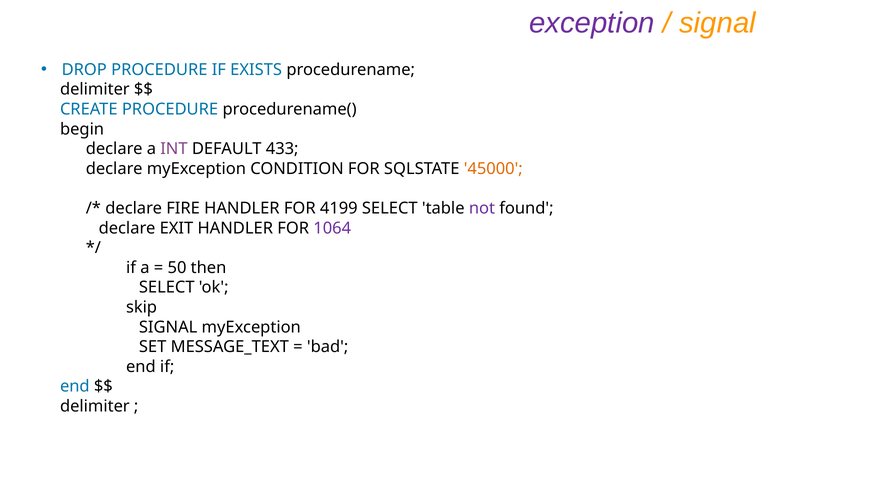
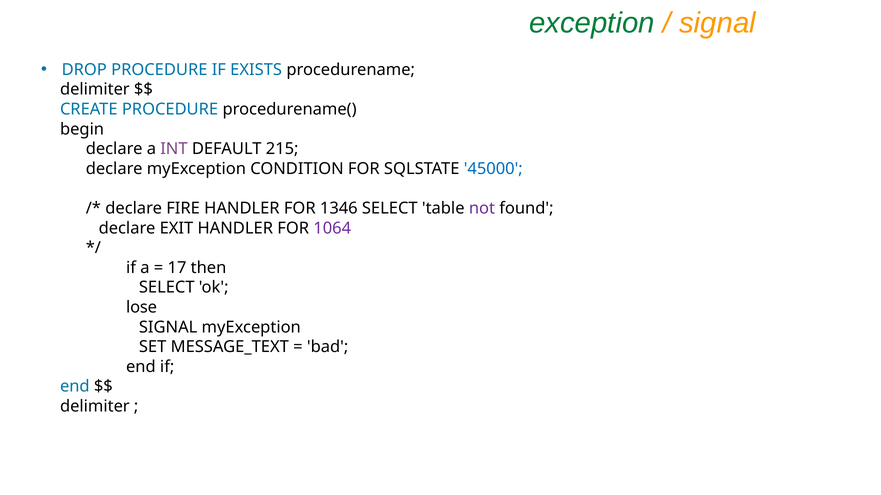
exception colour: purple -> green
433: 433 -> 215
45000 colour: orange -> blue
4199: 4199 -> 1346
50: 50 -> 17
skip: skip -> lose
